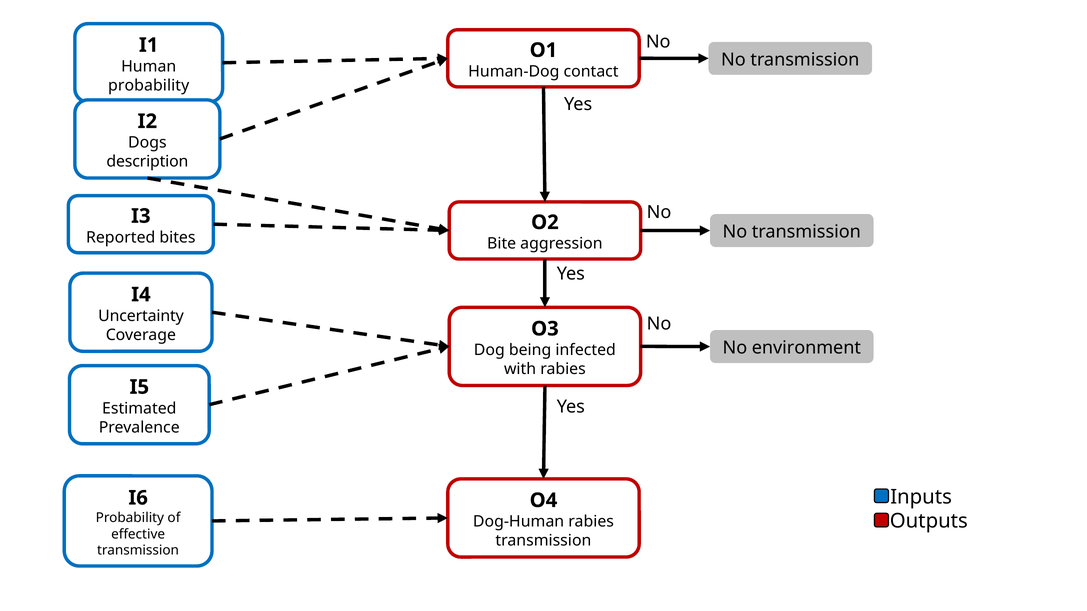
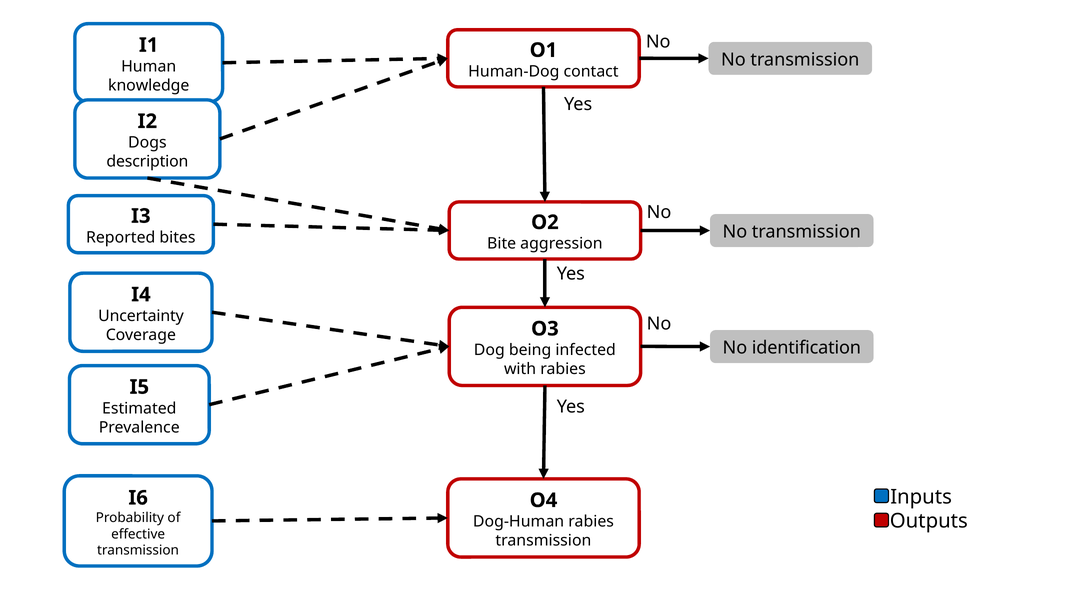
probability at (149, 86): probability -> knowledge
environment: environment -> identification
